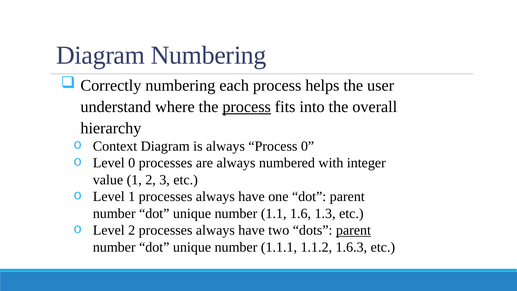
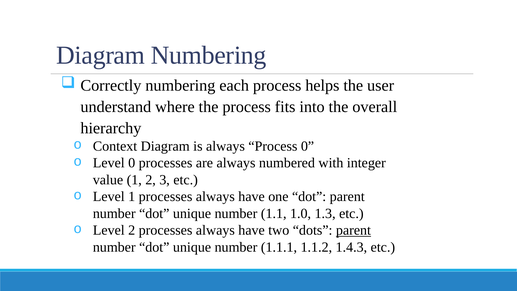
process at (247, 107) underline: present -> none
1.6: 1.6 -> 1.0
1.6.3: 1.6.3 -> 1.4.3
